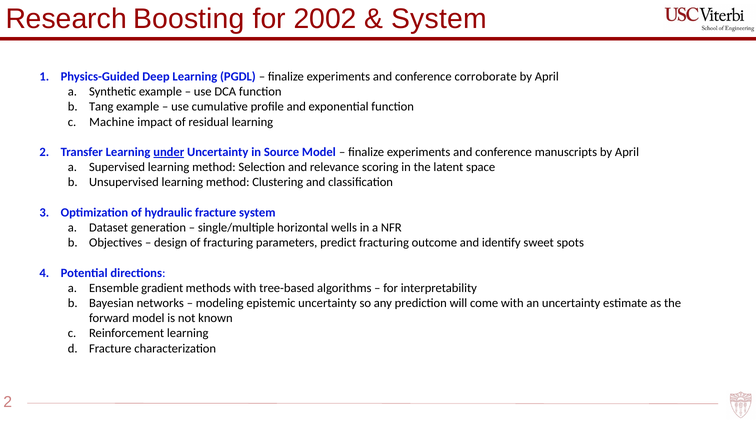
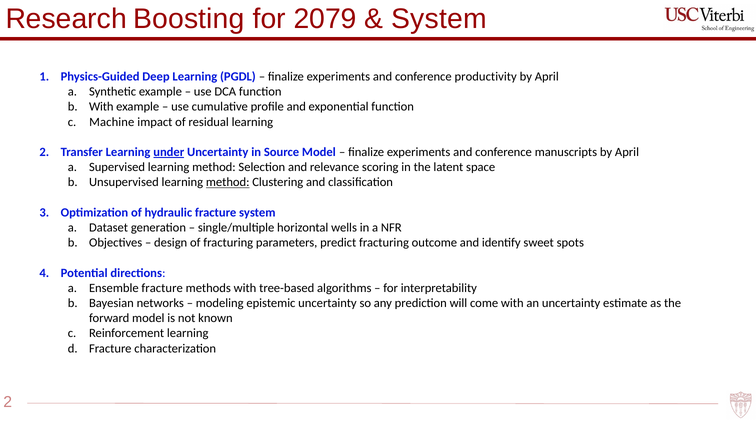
2002: 2002 -> 2079
corroborate: corroborate -> productivity
Tang at (101, 107): Tang -> With
method at (228, 182) underline: none -> present
Ensemble gradient: gradient -> fracture
